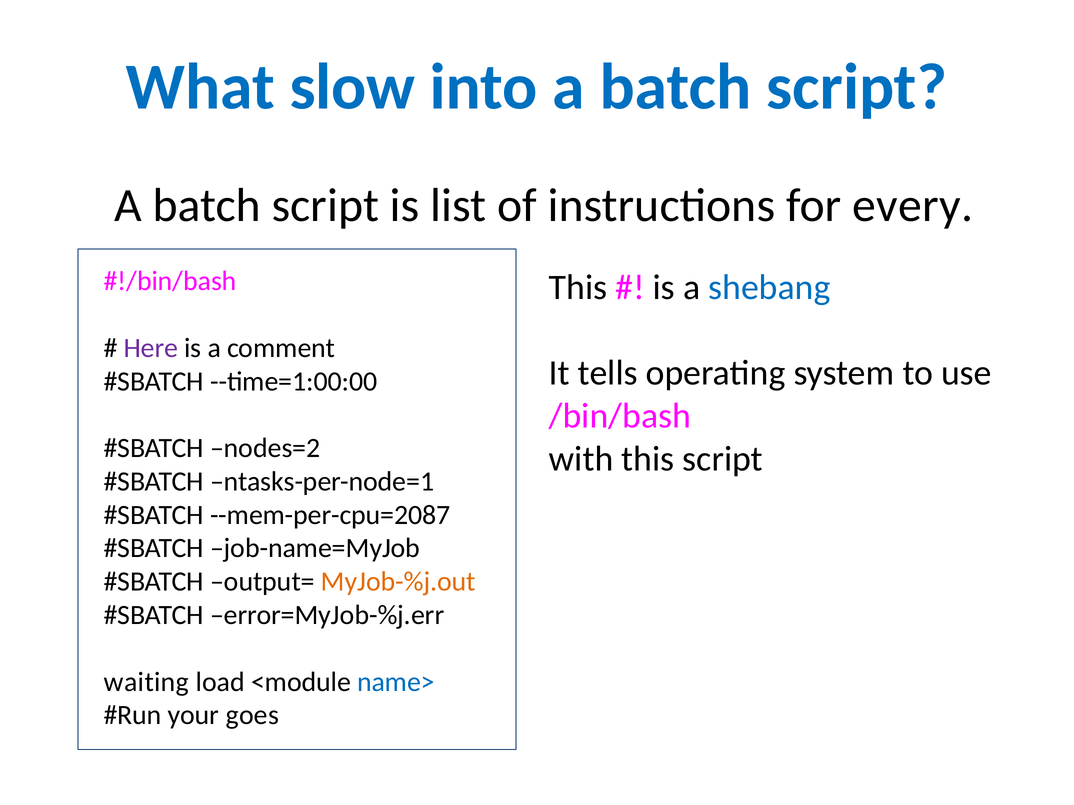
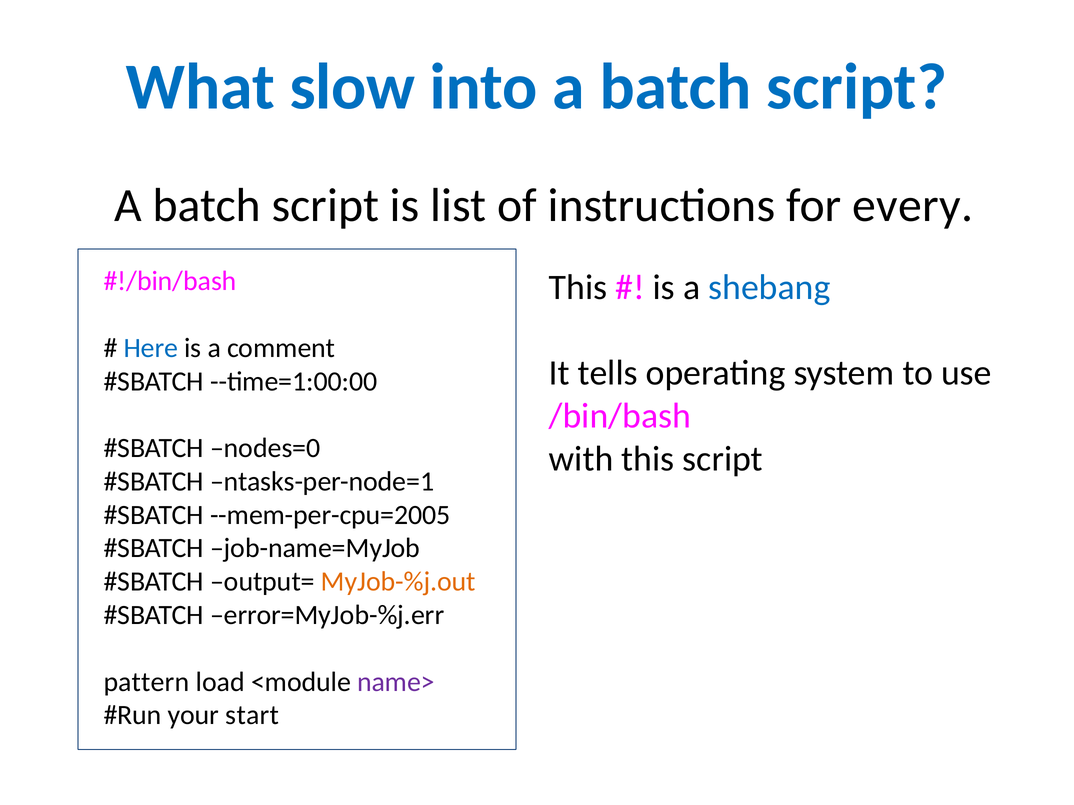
Here colour: purple -> blue
nodes=2: nodes=2 -> nodes=0
--mem-per-cpu=2087: --mem-per-cpu=2087 -> --mem-per-cpu=2005
waiting: waiting -> pattern
name> colour: blue -> purple
goes: goes -> start
